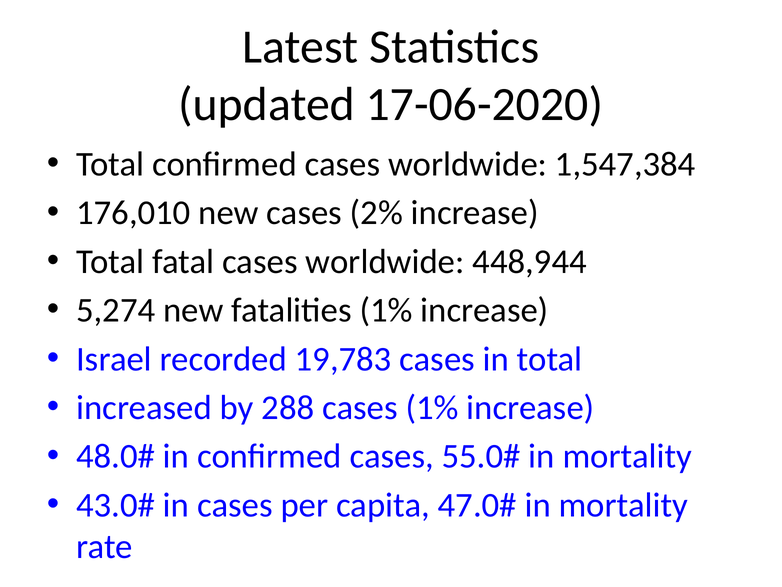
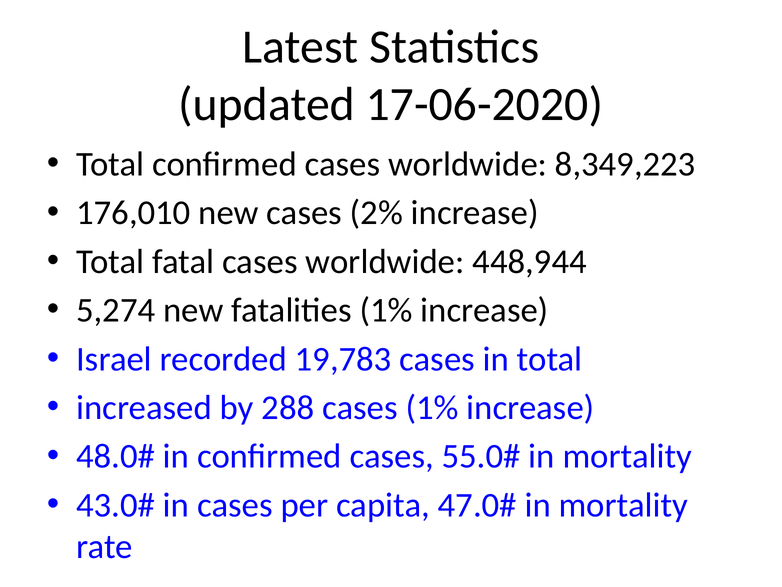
1,547,384: 1,547,384 -> 8,349,223
